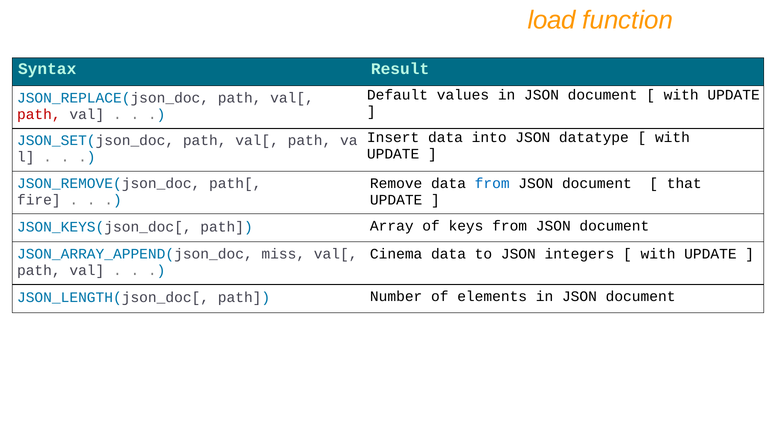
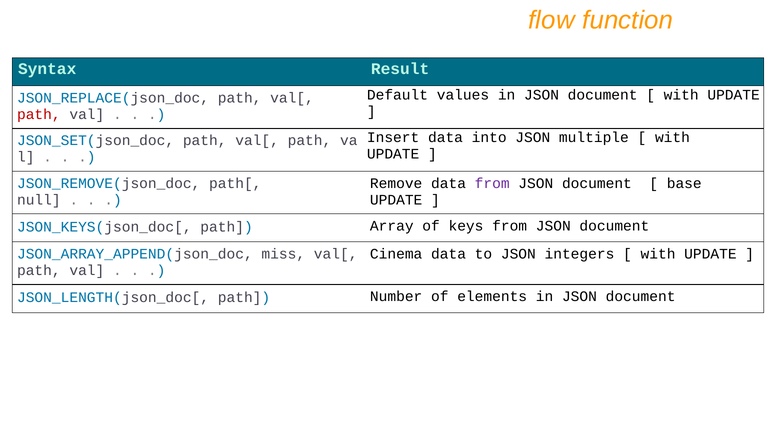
load: load -> flow
datatype: datatype -> multiple
from at (492, 183) colour: blue -> purple
that: that -> base
fire: fire -> null
